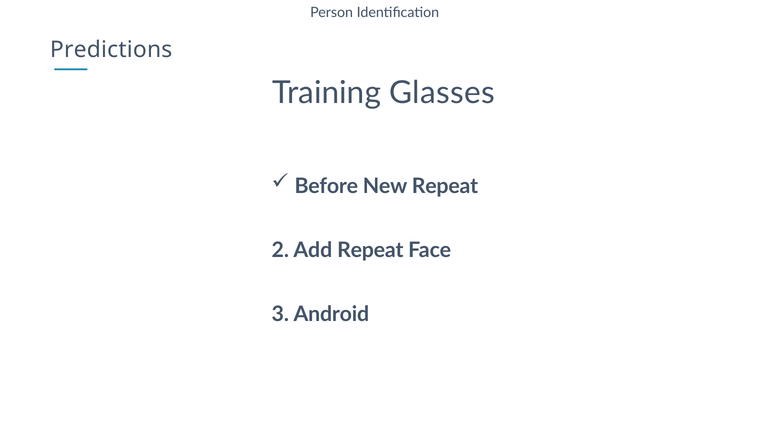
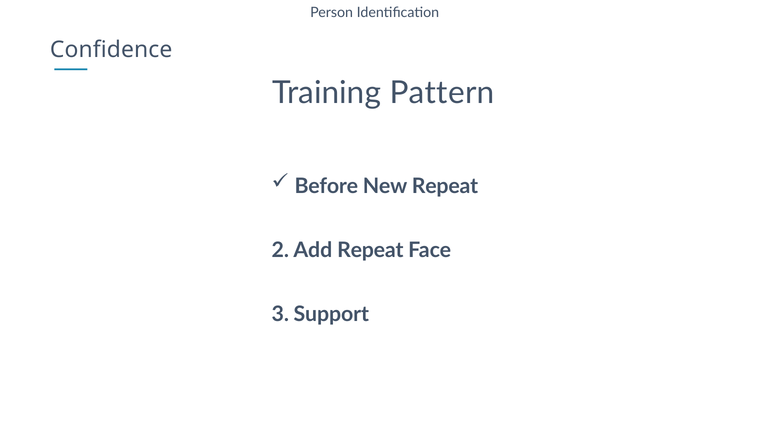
Predictions: Predictions -> Confidence
Glasses: Glasses -> Pattern
Android: Android -> Support
